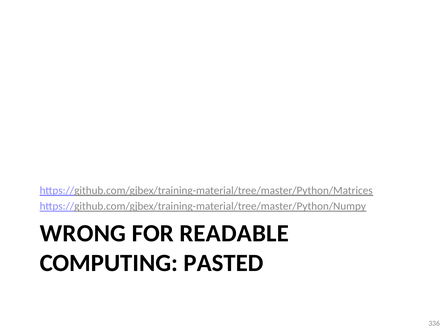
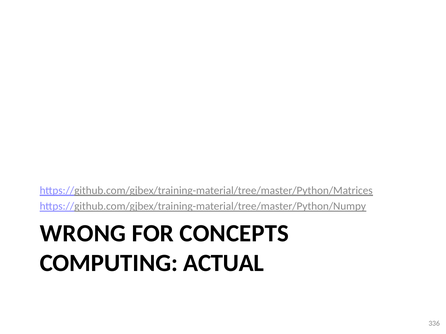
READABLE: READABLE -> CONCEPTS
PASTED: PASTED -> ACTUAL
